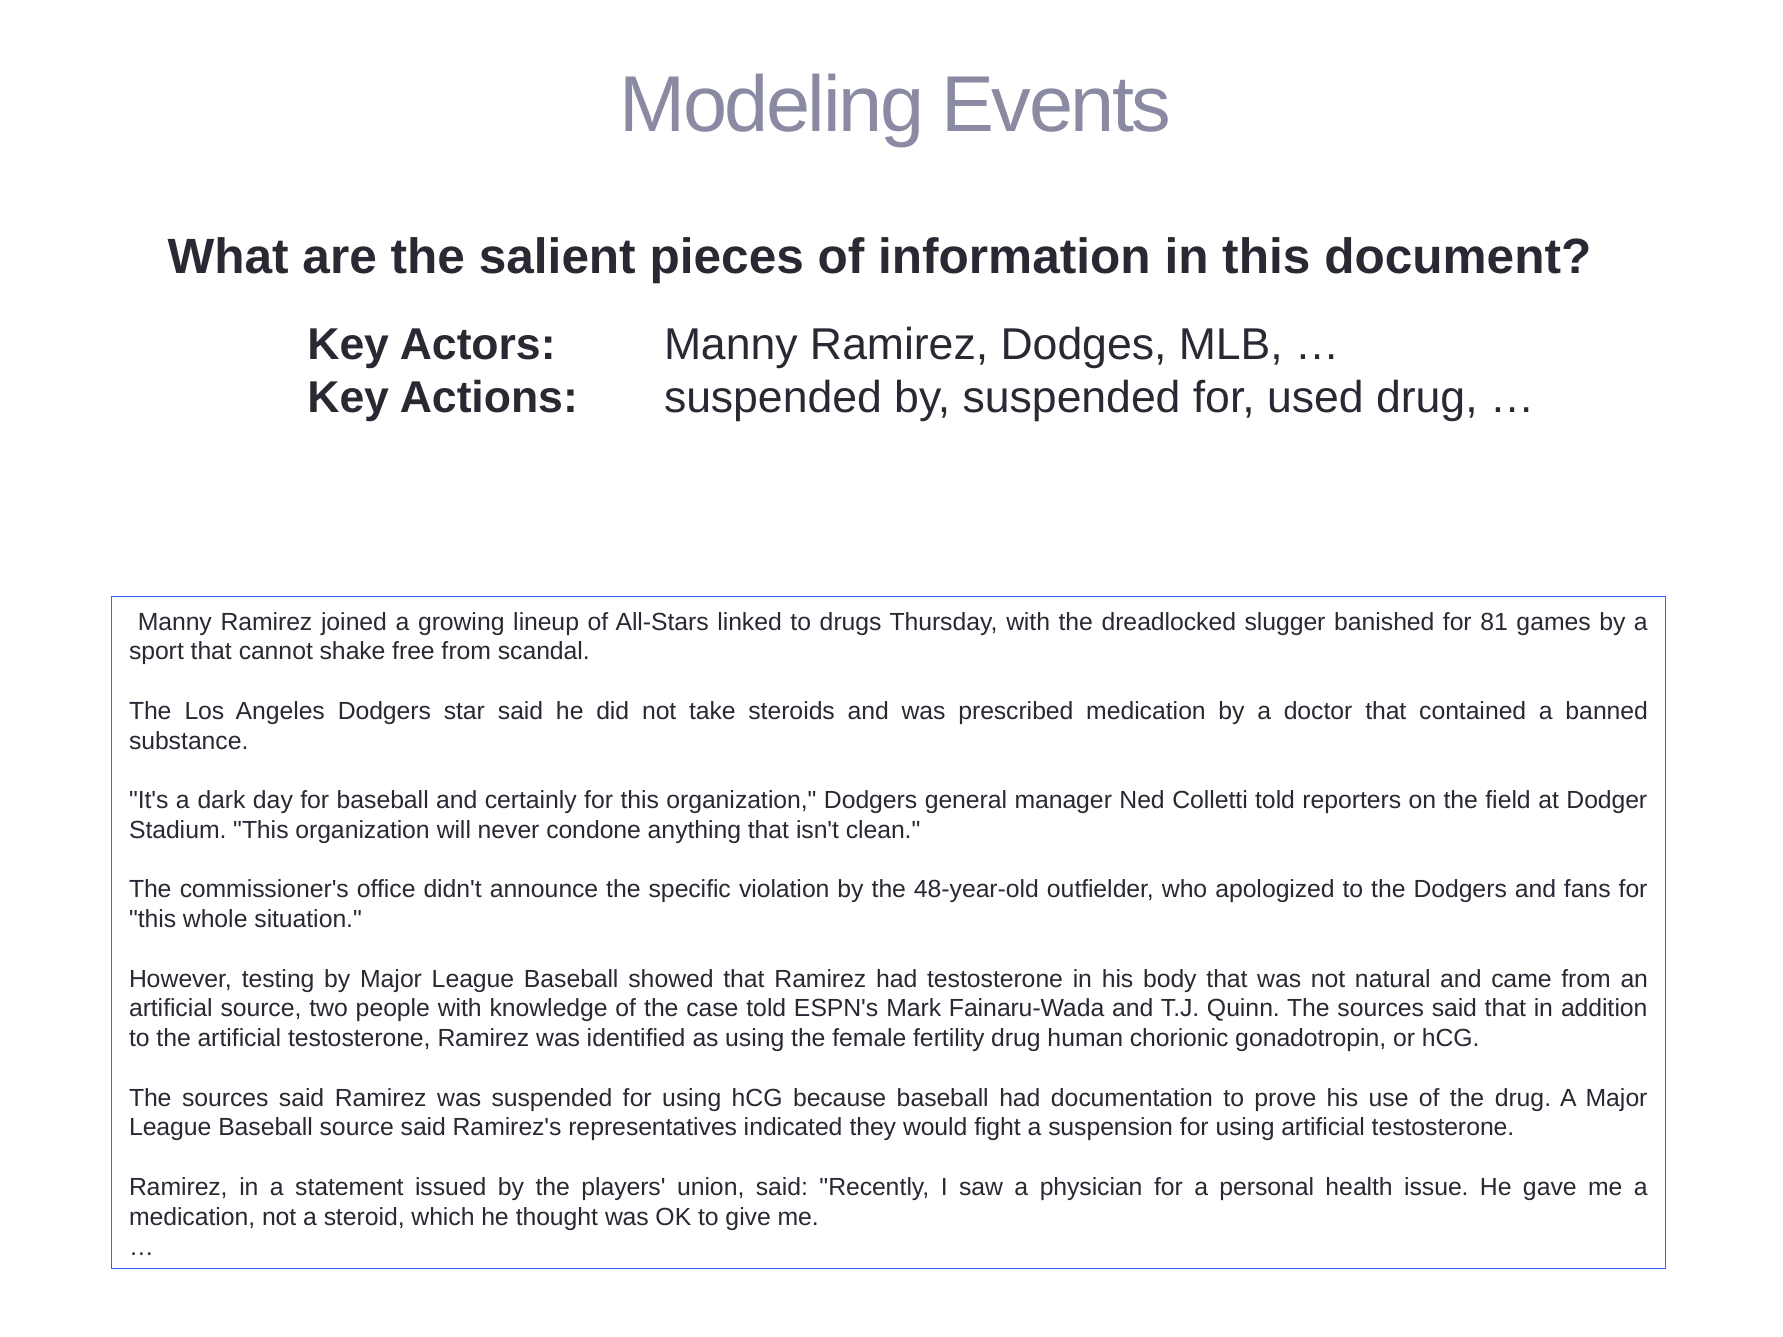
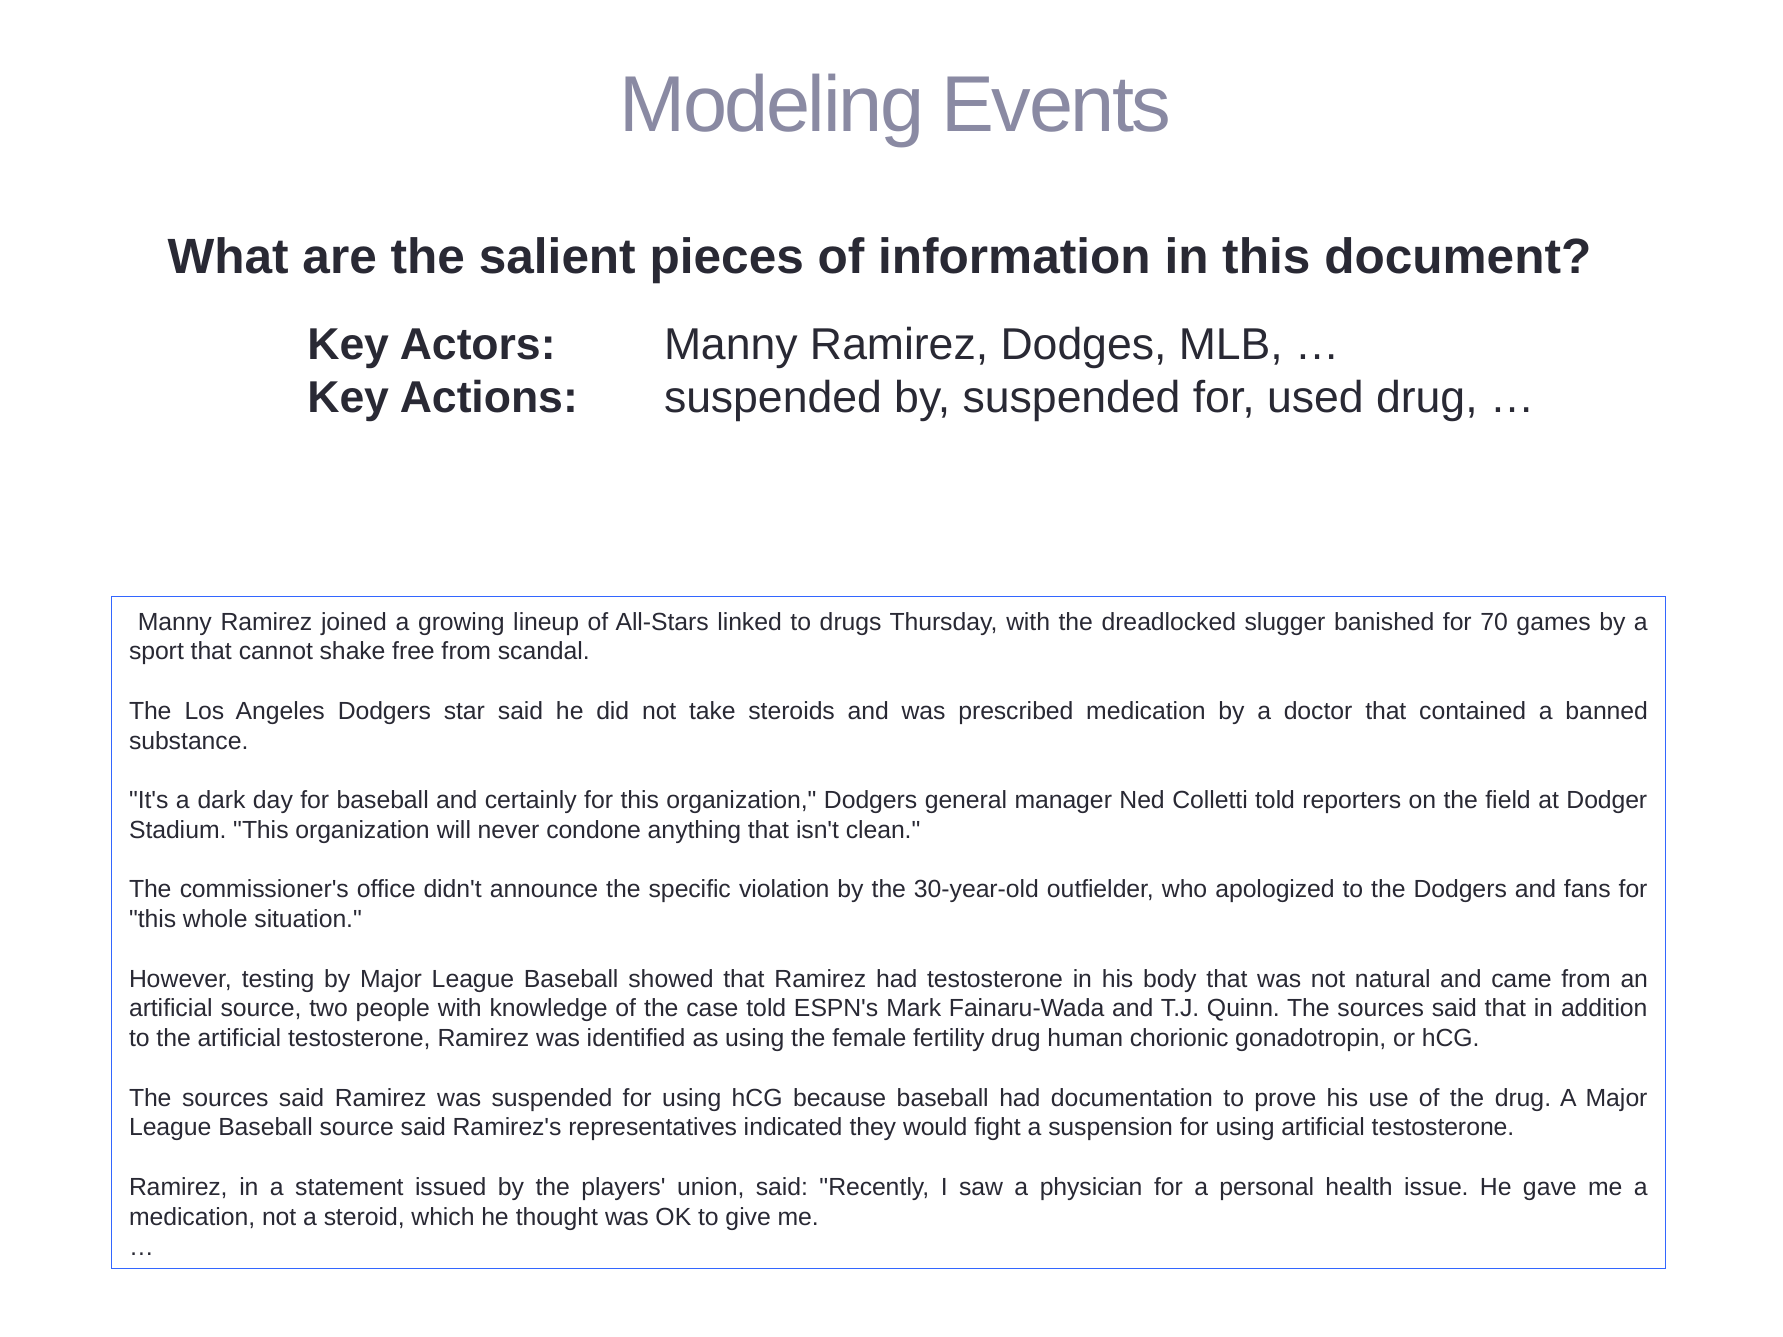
81: 81 -> 70
48-year-old: 48-year-old -> 30-year-old
